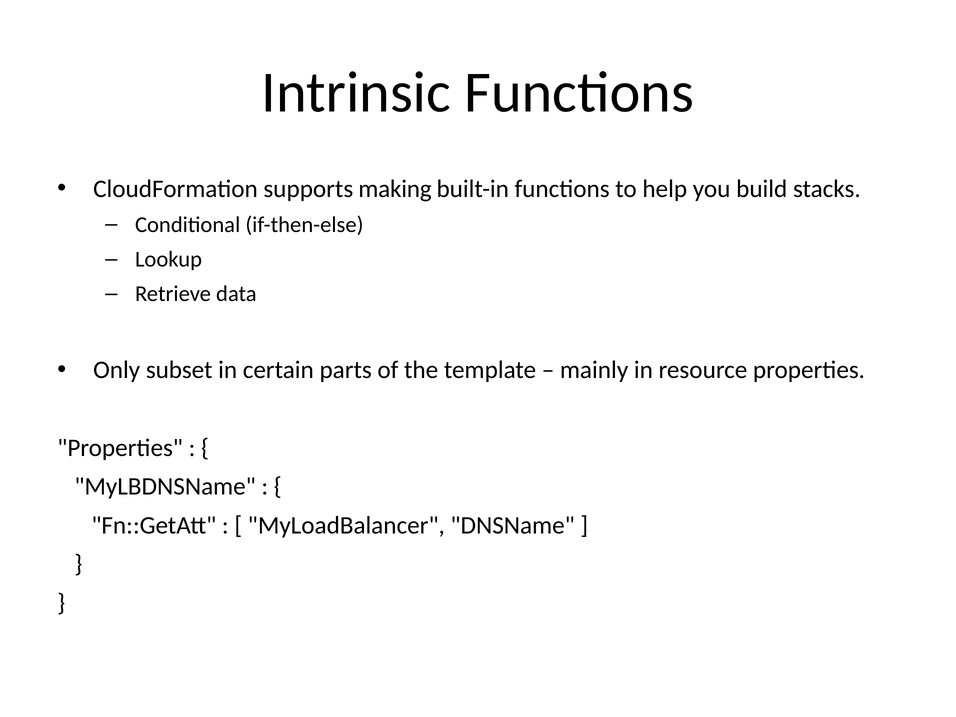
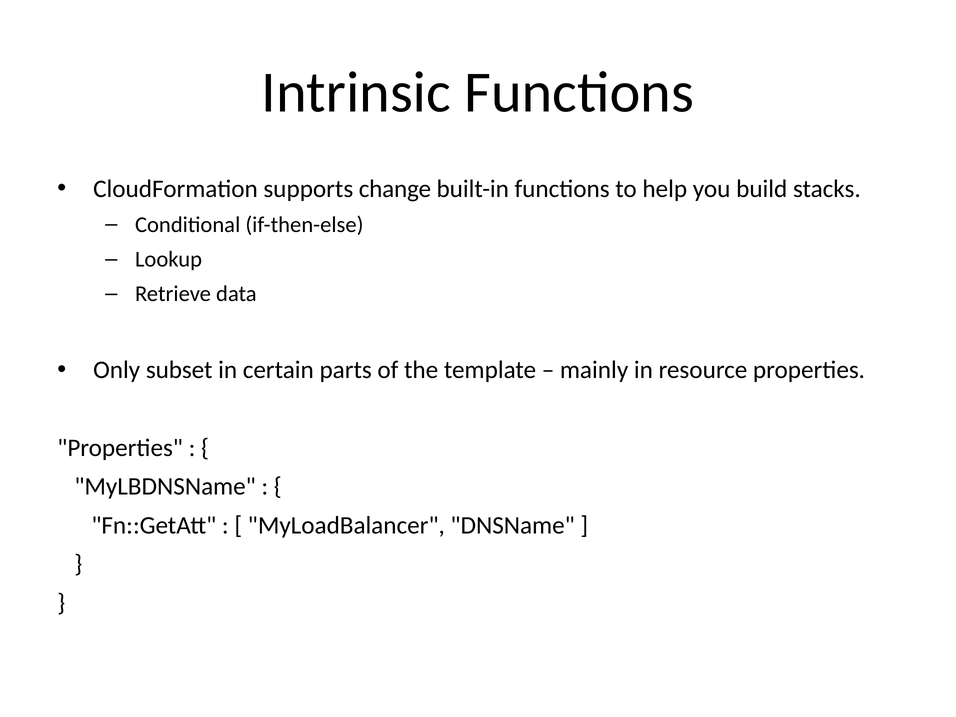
making: making -> change
